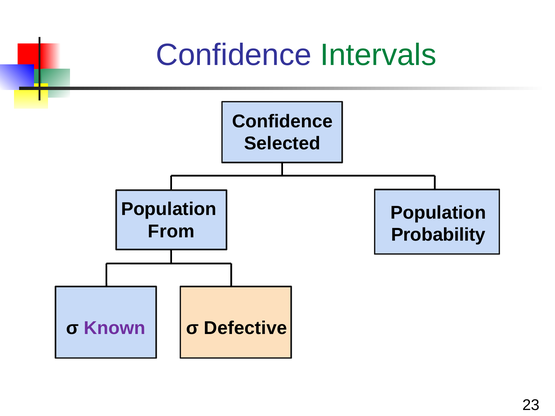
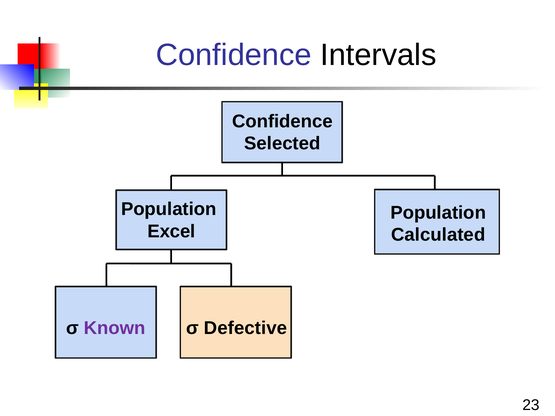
Intervals colour: green -> black
From: From -> Excel
Probability: Probability -> Calculated
